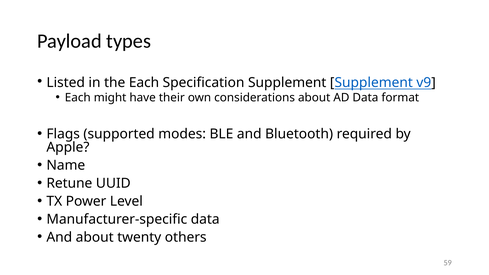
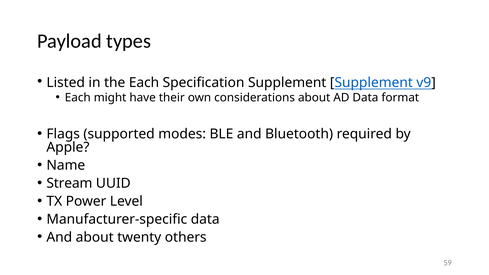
Retune: Retune -> Stream
